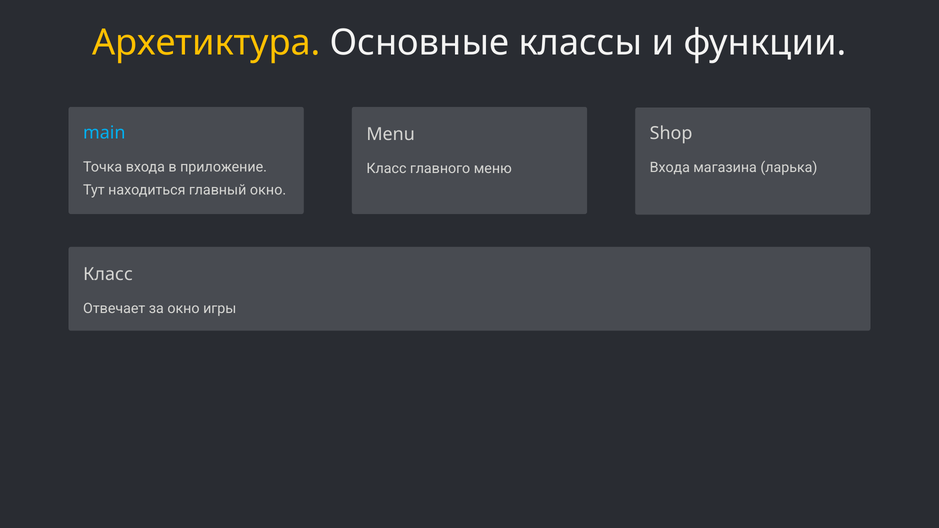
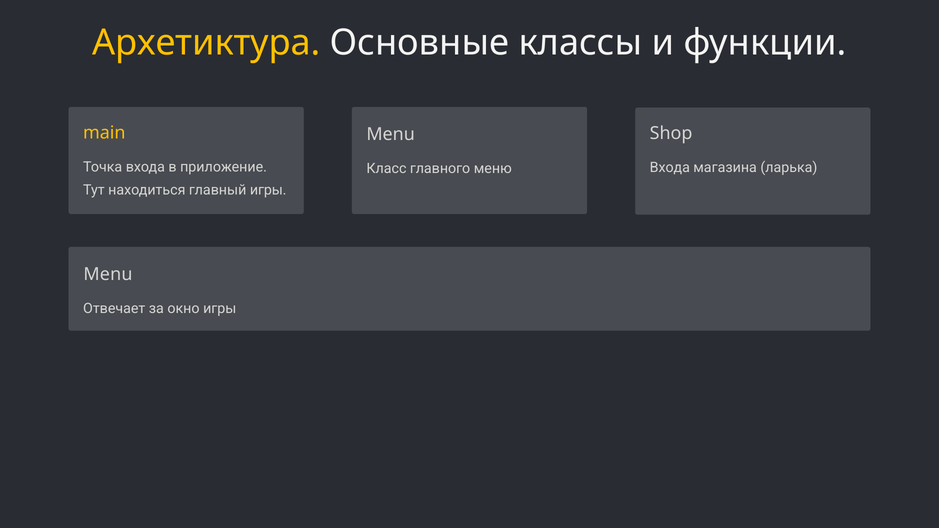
main colour: light blue -> yellow
главный окно: окно -> игры
Класс at (108, 274): Класс -> Menu
